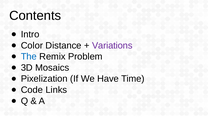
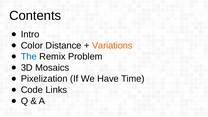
Variations colour: purple -> orange
